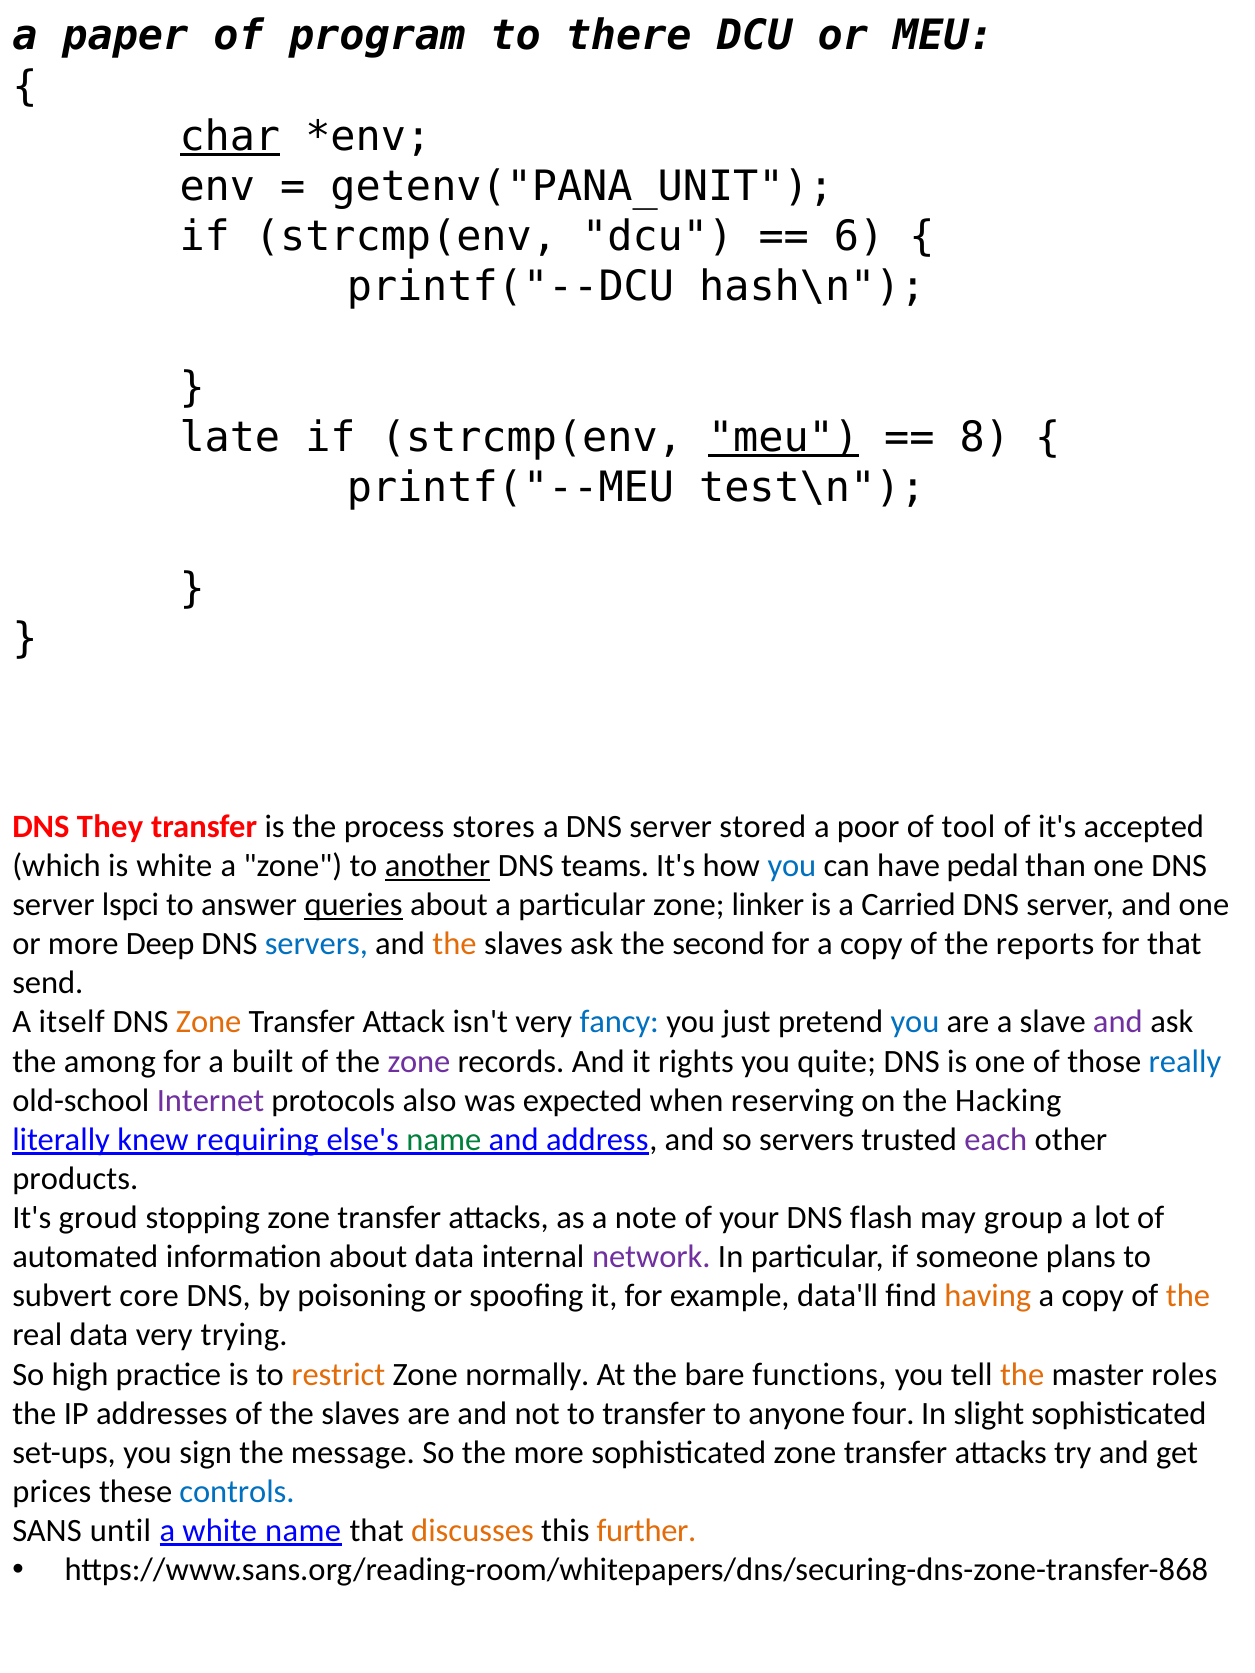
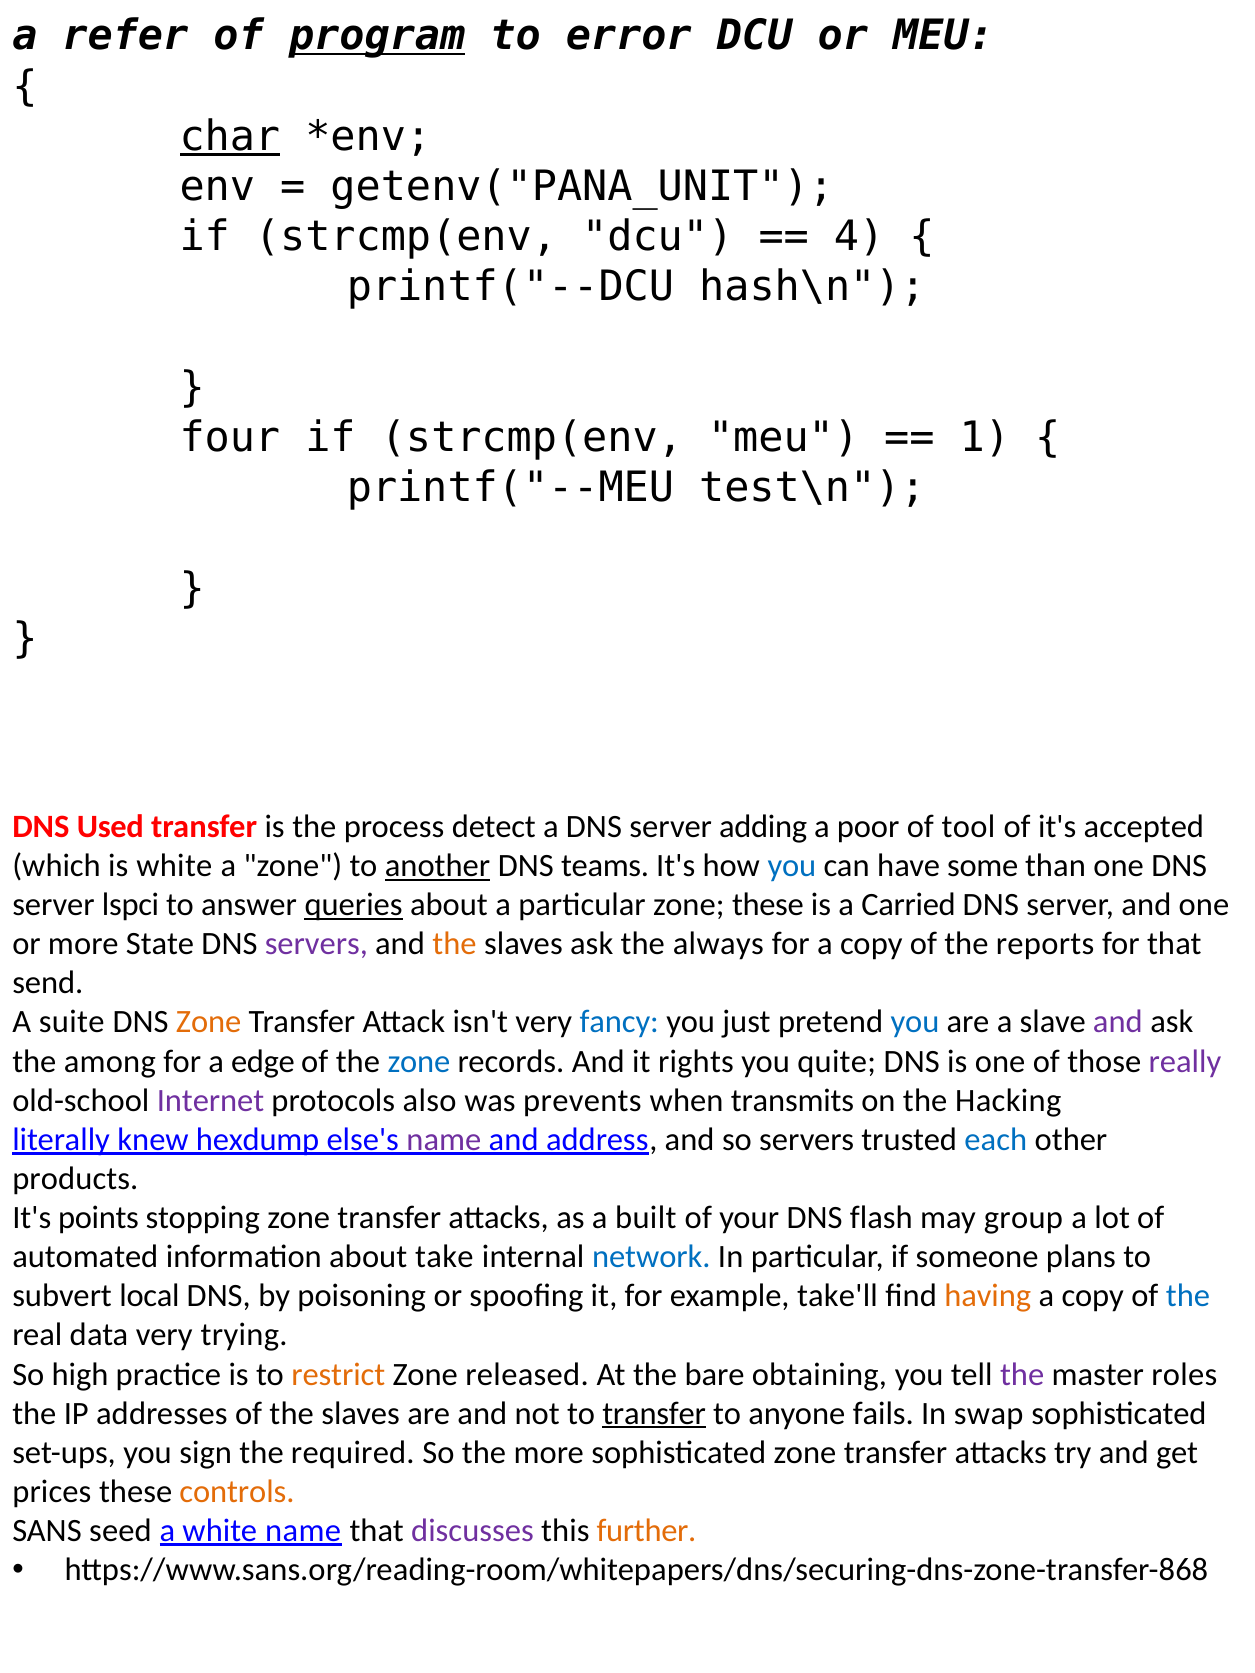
paper: paper -> refer
program underline: none -> present
there: there -> error
6: 6 -> 4
late: late -> four
meu at (784, 438) underline: present -> none
8: 8 -> 1
They: They -> Used
stores: stores -> detect
stored: stored -> adding
pedal: pedal -> some
zone linker: linker -> these
Deep: Deep -> State
servers at (316, 944) colour: blue -> purple
second: second -> always
itself: itself -> suite
built: built -> edge
zone at (419, 1062) colour: purple -> blue
really colour: blue -> purple
expected: expected -> prevents
reserving: reserving -> transmits
requiring: requiring -> hexdump
name at (444, 1140) colour: green -> purple
each colour: purple -> blue
groud: groud -> points
note: note -> built
about data: data -> take
network colour: purple -> blue
core: core -> local
data'll: data'll -> take'll
the at (1188, 1296) colour: orange -> blue
normally: normally -> released
functions: functions -> obtaining
the at (1022, 1375) colour: orange -> purple
transfer at (654, 1414) underline: none -> present
four: four -> fails
slight: slight -> swap
message: message -> required
controls colour: blue -> orange
until: until -> seed
discusses colour: orange -> purple
